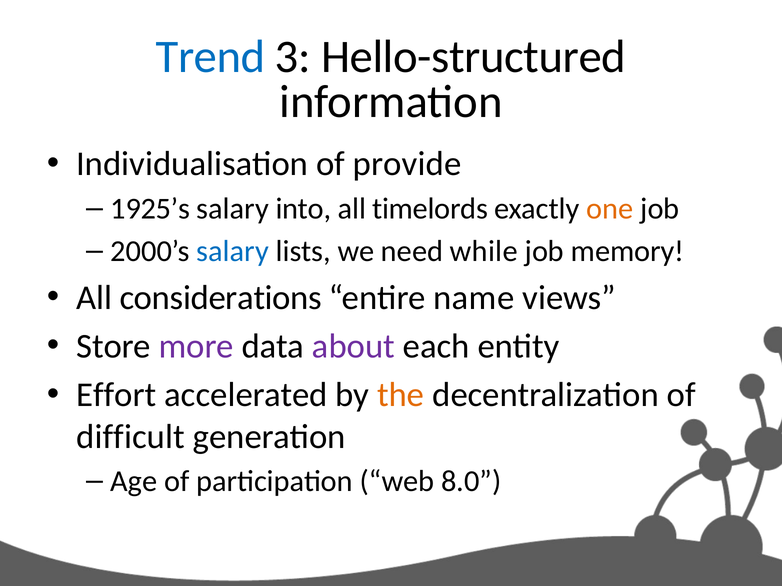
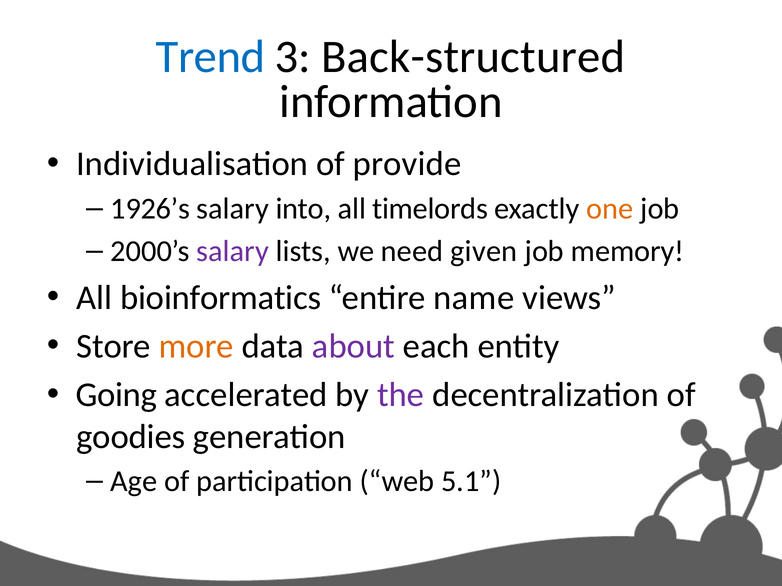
Hello-structured: Hello-structured -> Back-structured
1925’s: 1925’s -> 1926’s
salary at (233, 251) colour: blue -> purple
while: while -> given
considerations: considerations -> bioinformatics
more colour: purple -> orange
Effort: Effort -> Going
the colour: orange -> purple
difficult: difficult -> goodies
8.0: 8.0 -> 5.1
